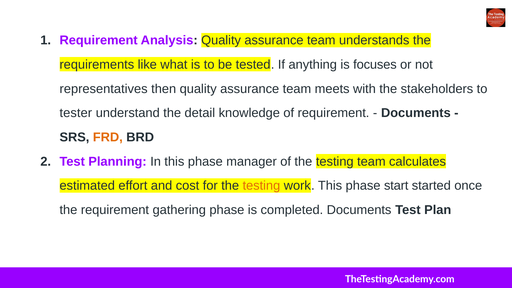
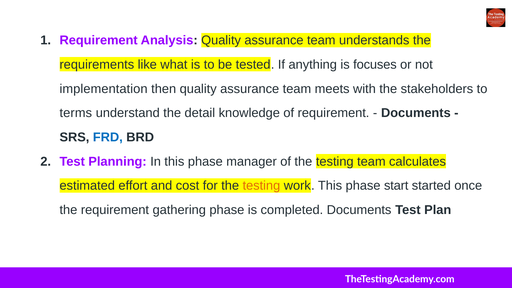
representatives: representatives -> implementation
tester: tester -> terms
FRD colour: orange -> blue
